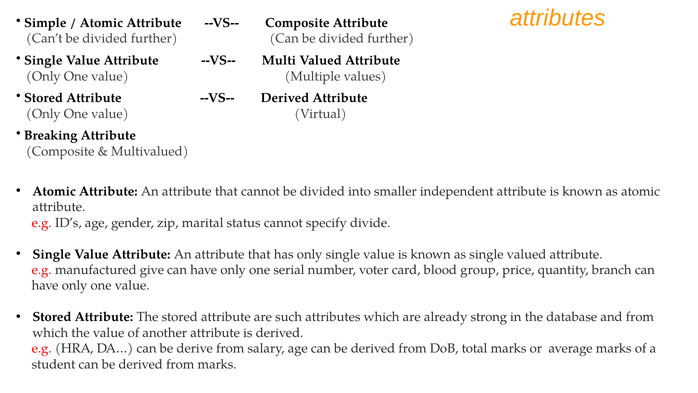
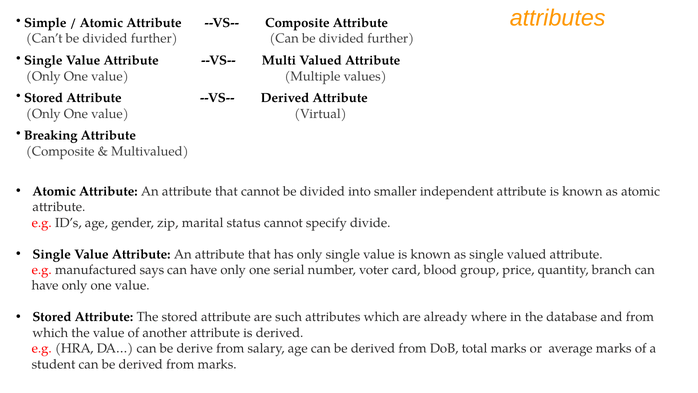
give: give -> says
strong: strong -> where
